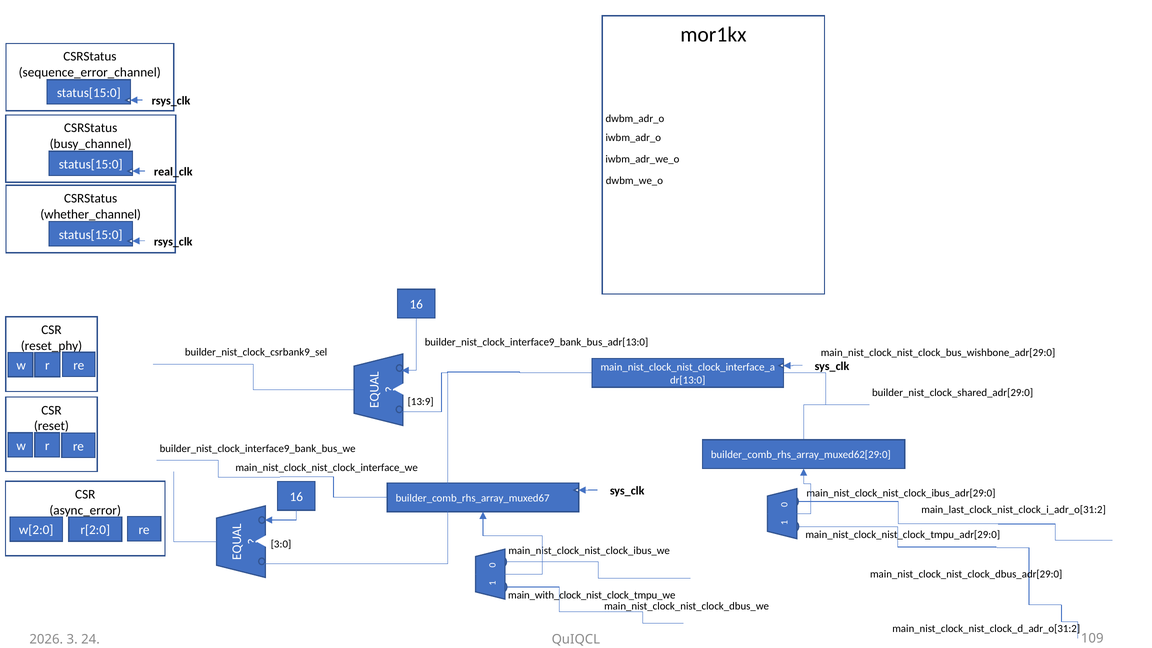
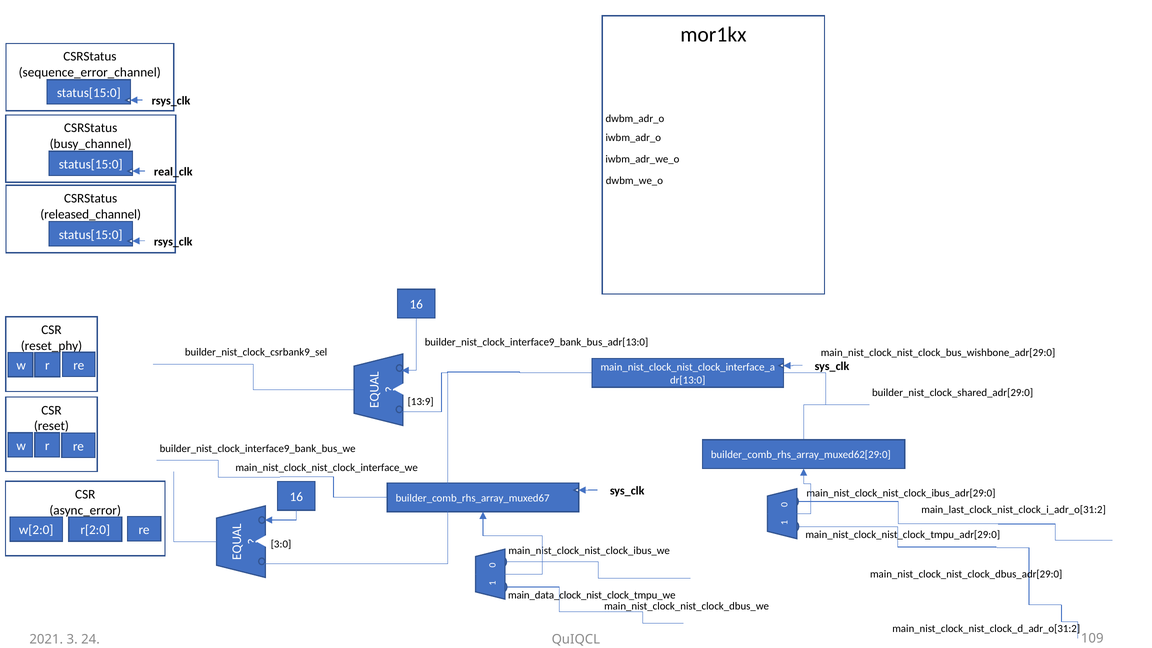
whether_channel: whether_channel -> released_channel
main_with_clock_nist_clock_tmpu_we: main_with_clock_nist_clock_tmpu_we -> main_data_clock_nist_clock_tmpu_we
2026: 2026 -> 2021
